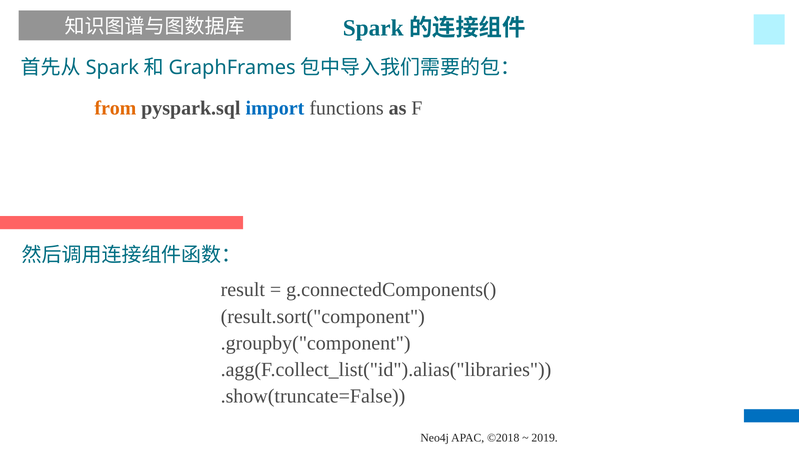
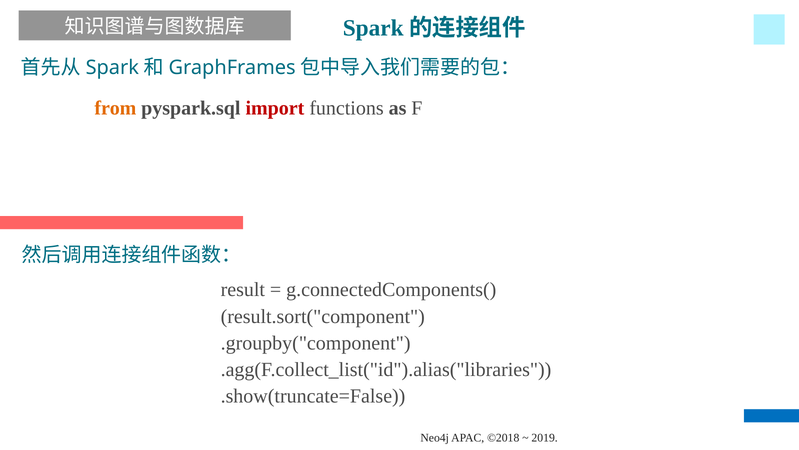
import colour: blue -> red
